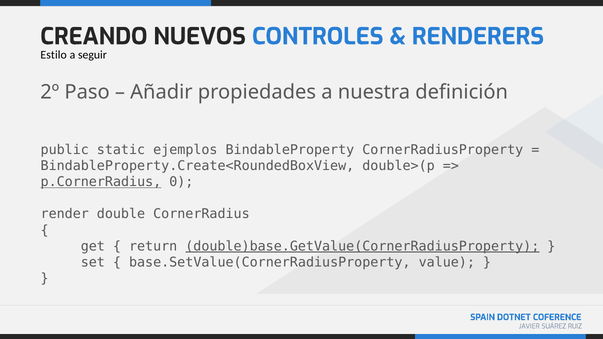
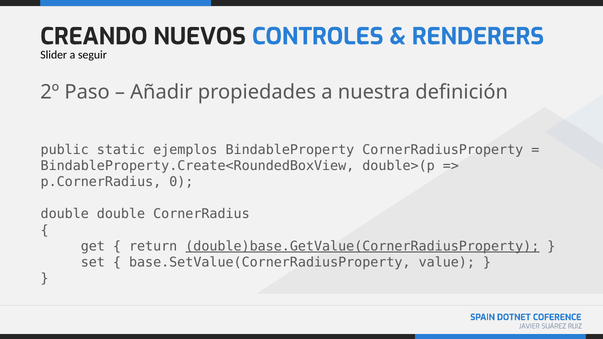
Estilo: Estilo -> Slider
p.CornerRadius underline: present -> none
render at (65, 214): render -> double
